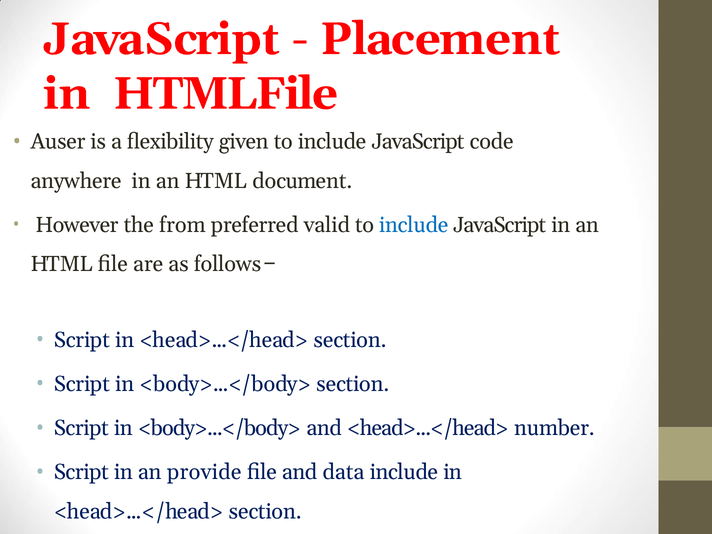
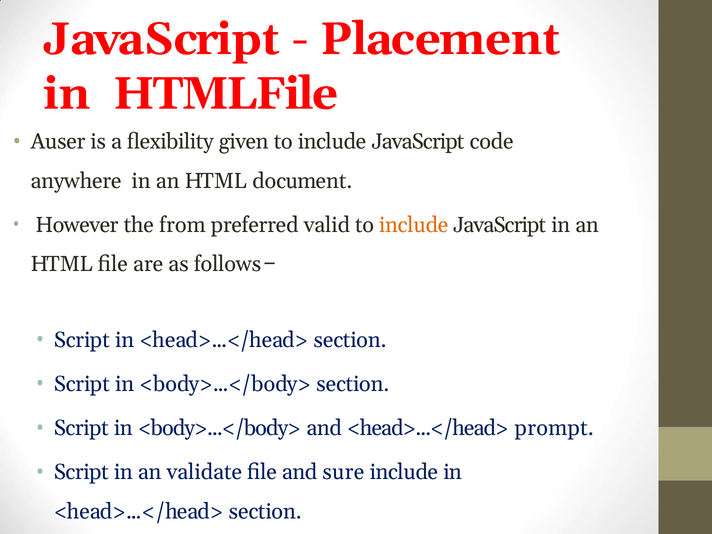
include at (414, 225) colour: blue -> orange
number: number -> prompt
provide: provide -> validate
data: data -> sure
